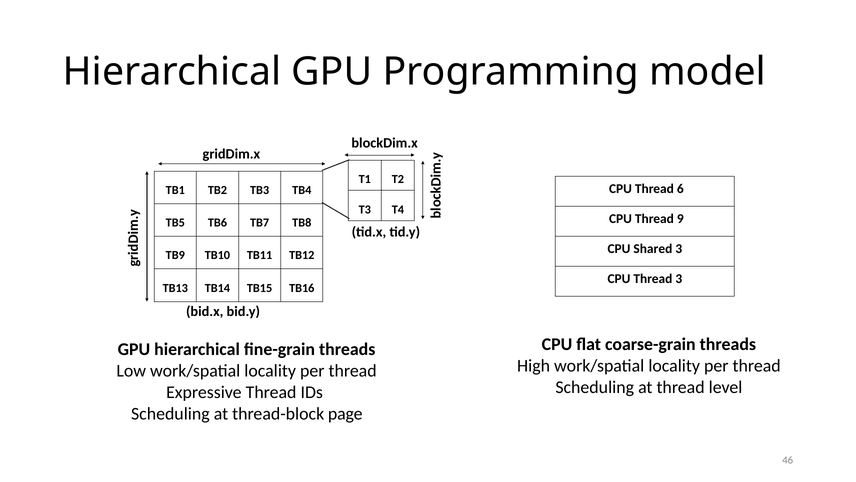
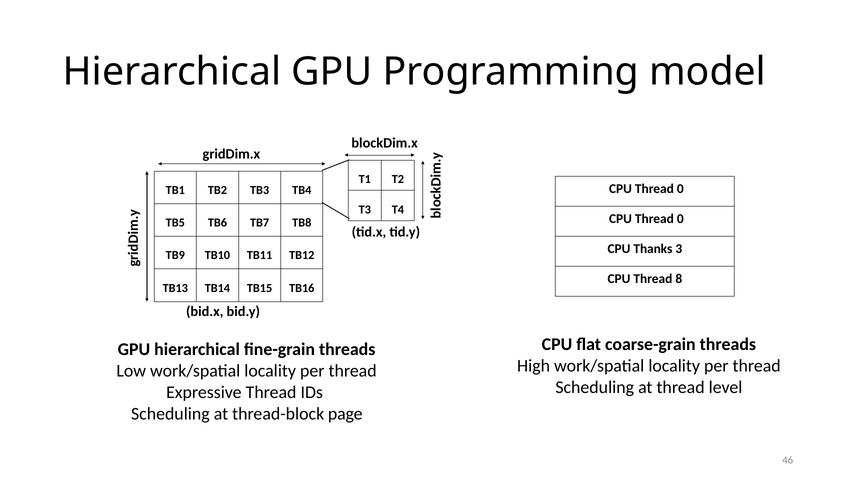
6 at (680, 188): 6 -> 0
9 at (680, 218): 9 -> 0
Shared: Shared -> Thanks
Thread 3: 3 -> 8
